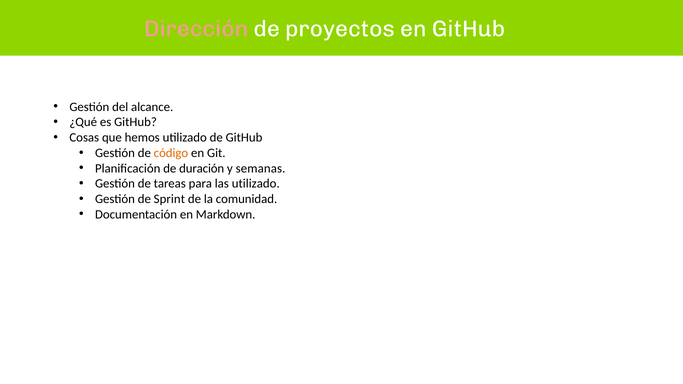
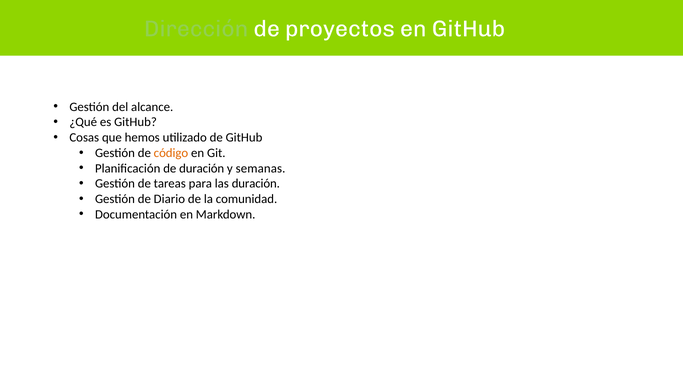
Dirección colour: pink -> light green
las utilizado: utilizado -> duración
Sprint: Sprint -> Diario
